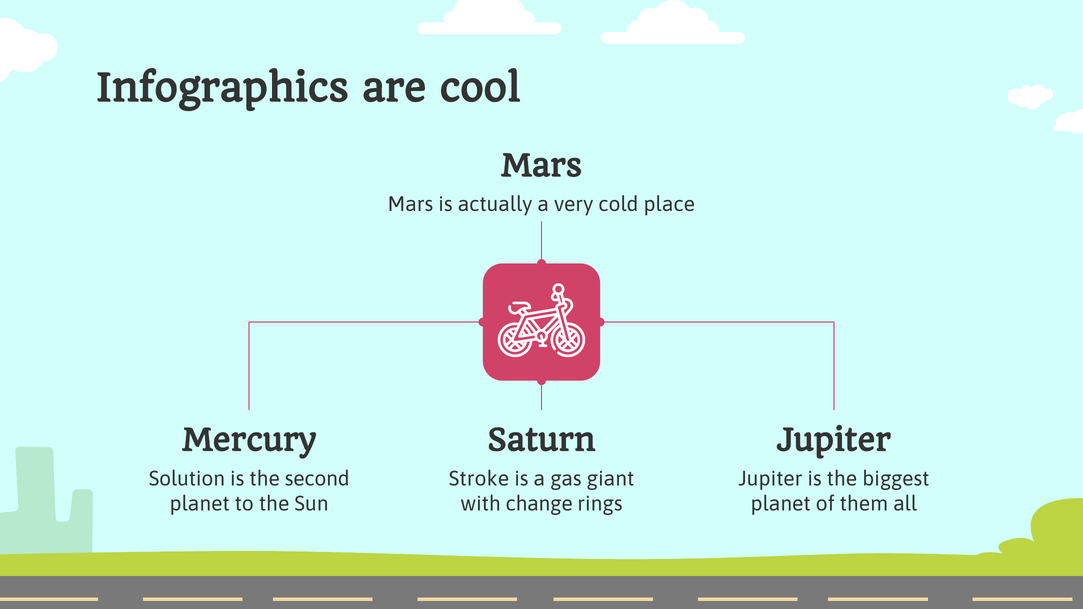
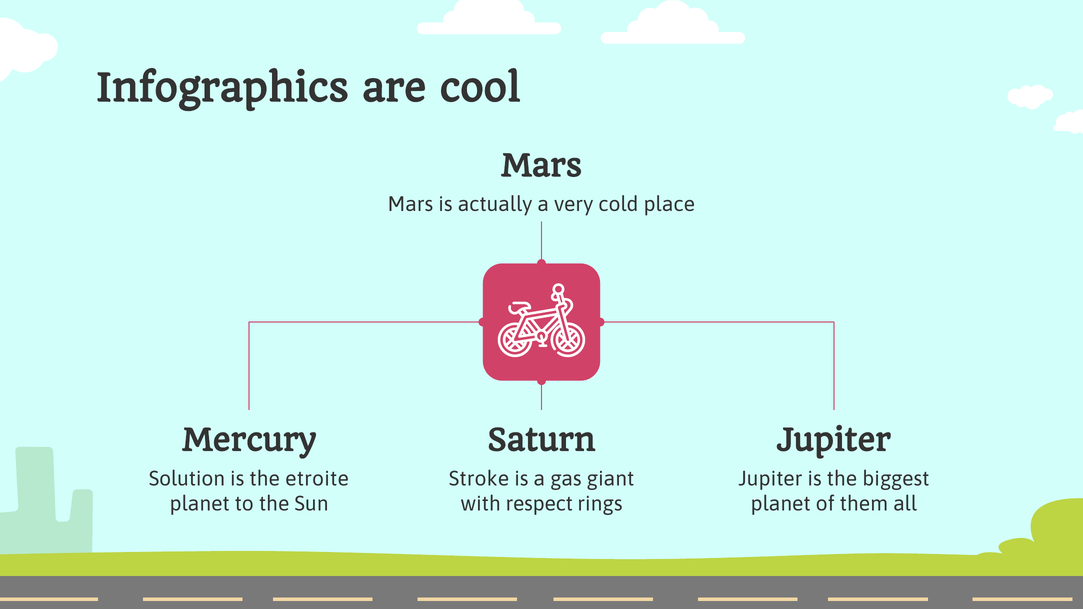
second: second -> etroite
change: change -> respect
